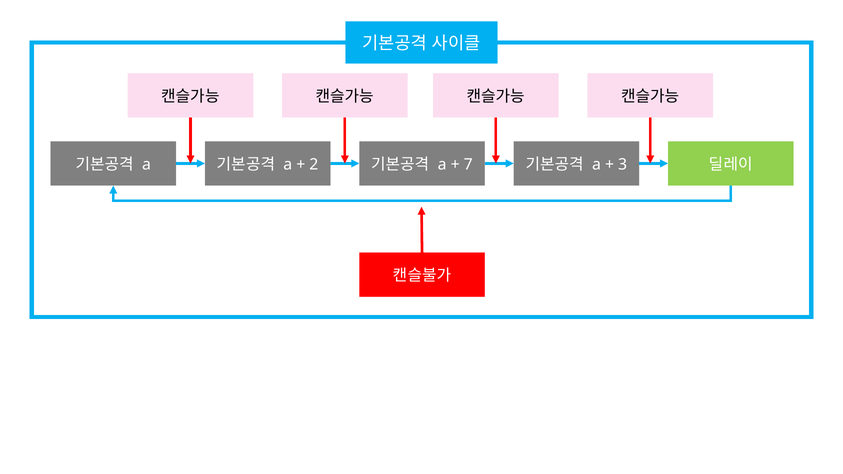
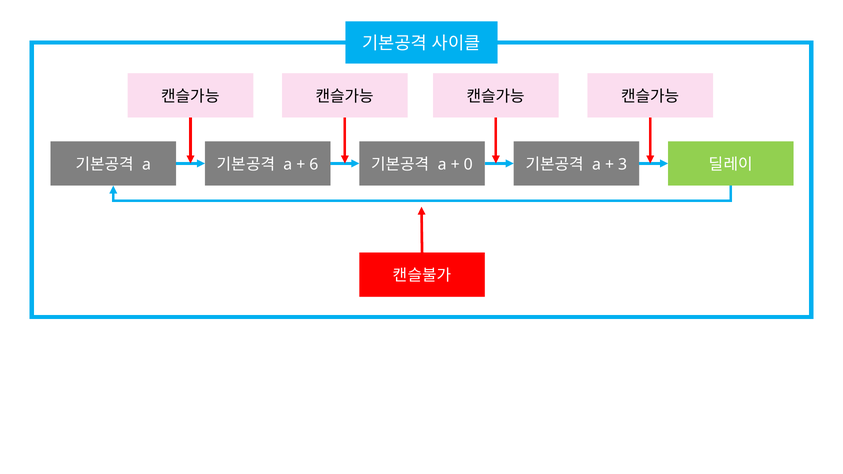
2: 2 -> 6
7: 7 -> 0
